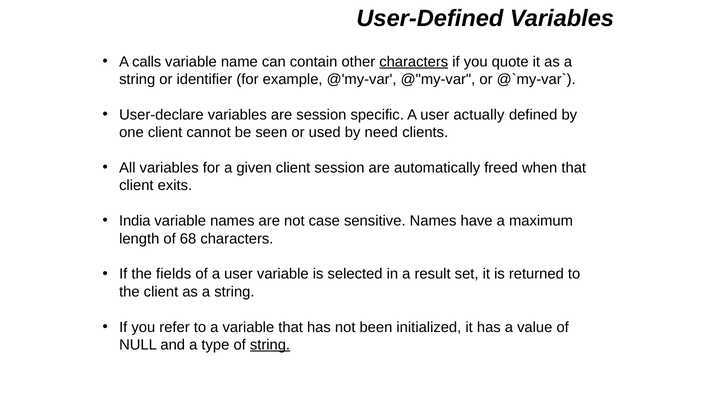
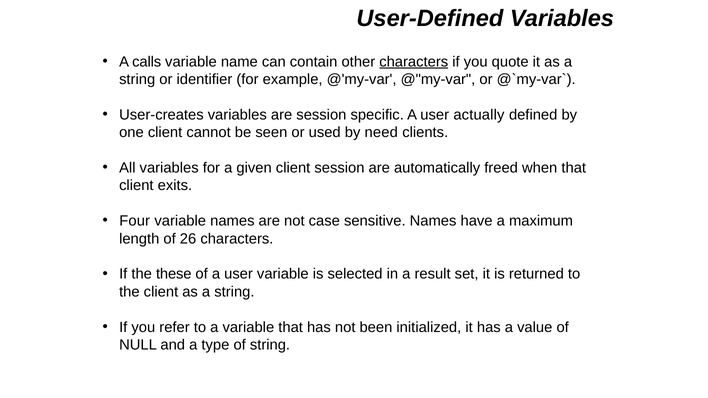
User-declare: User-declare -> User-creates
India: India -> Four
68: 68 -> 26
fields: fields -> these
string at (270, 345) underline: present -> none
